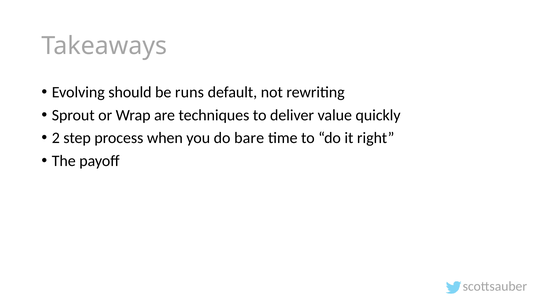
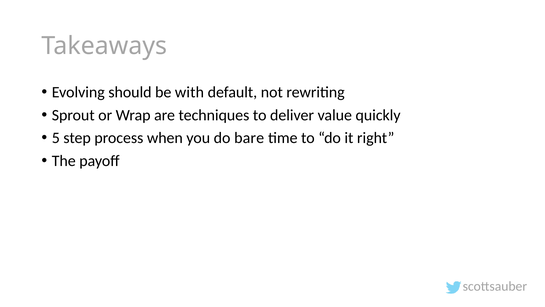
runs: runs -> with
2: 2 -> 5
